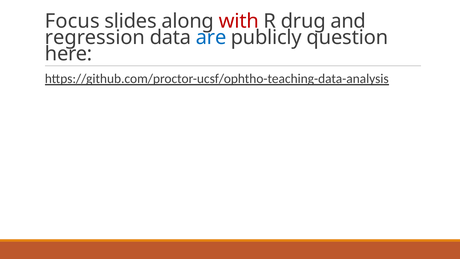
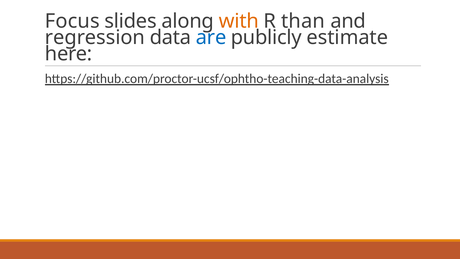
with colour: red -> orange
drug: drug -> than
question: question -> estimate
